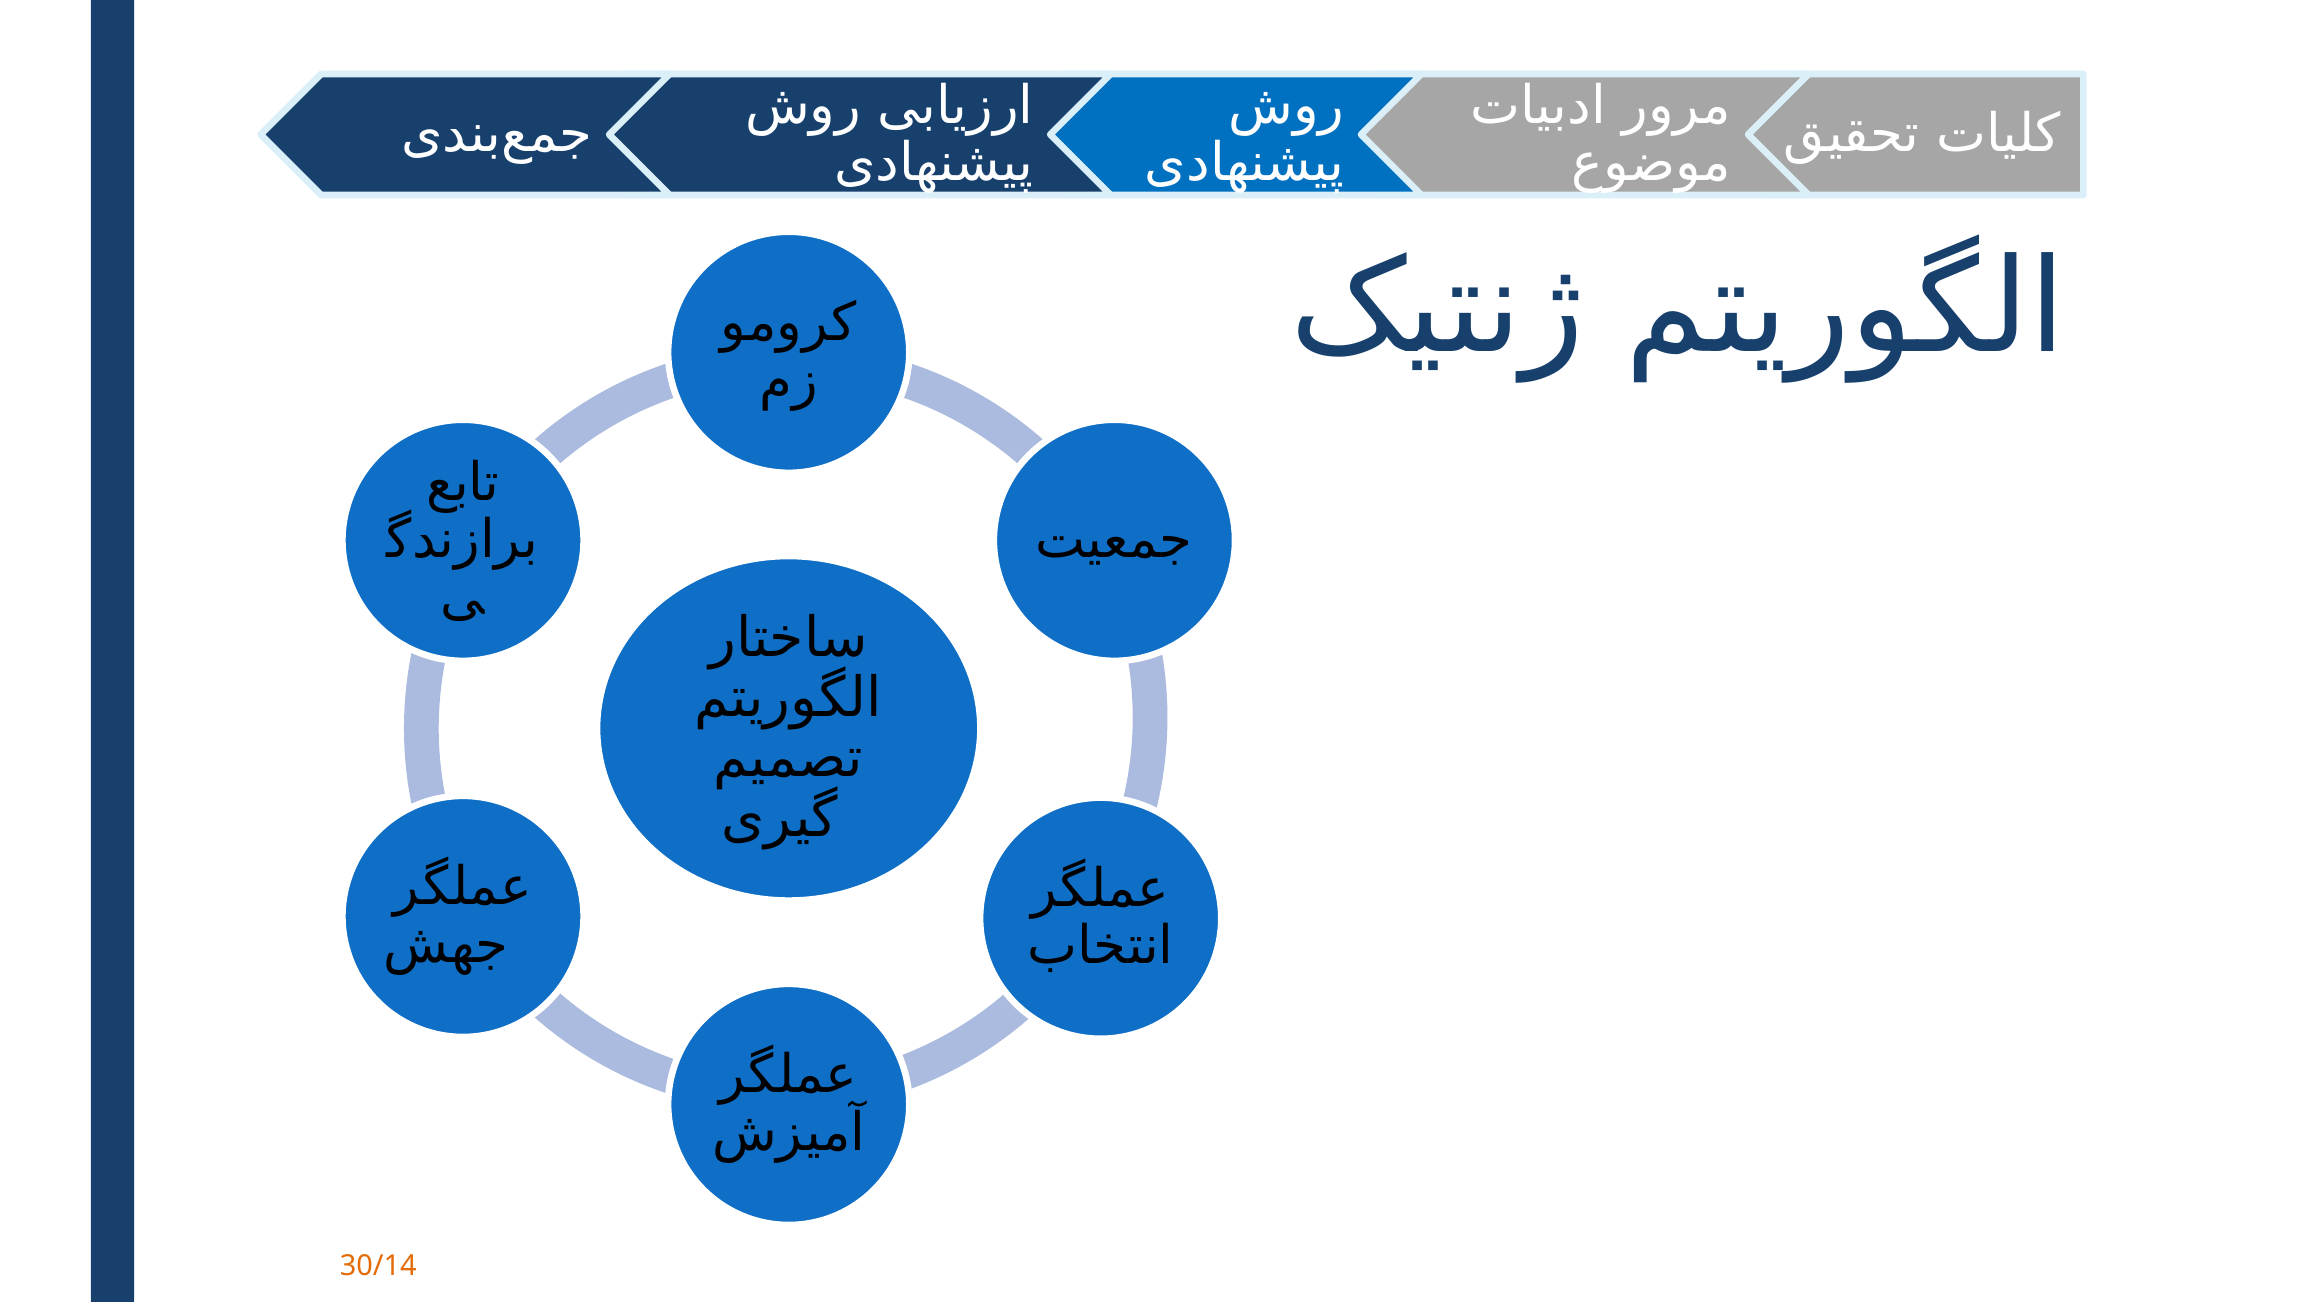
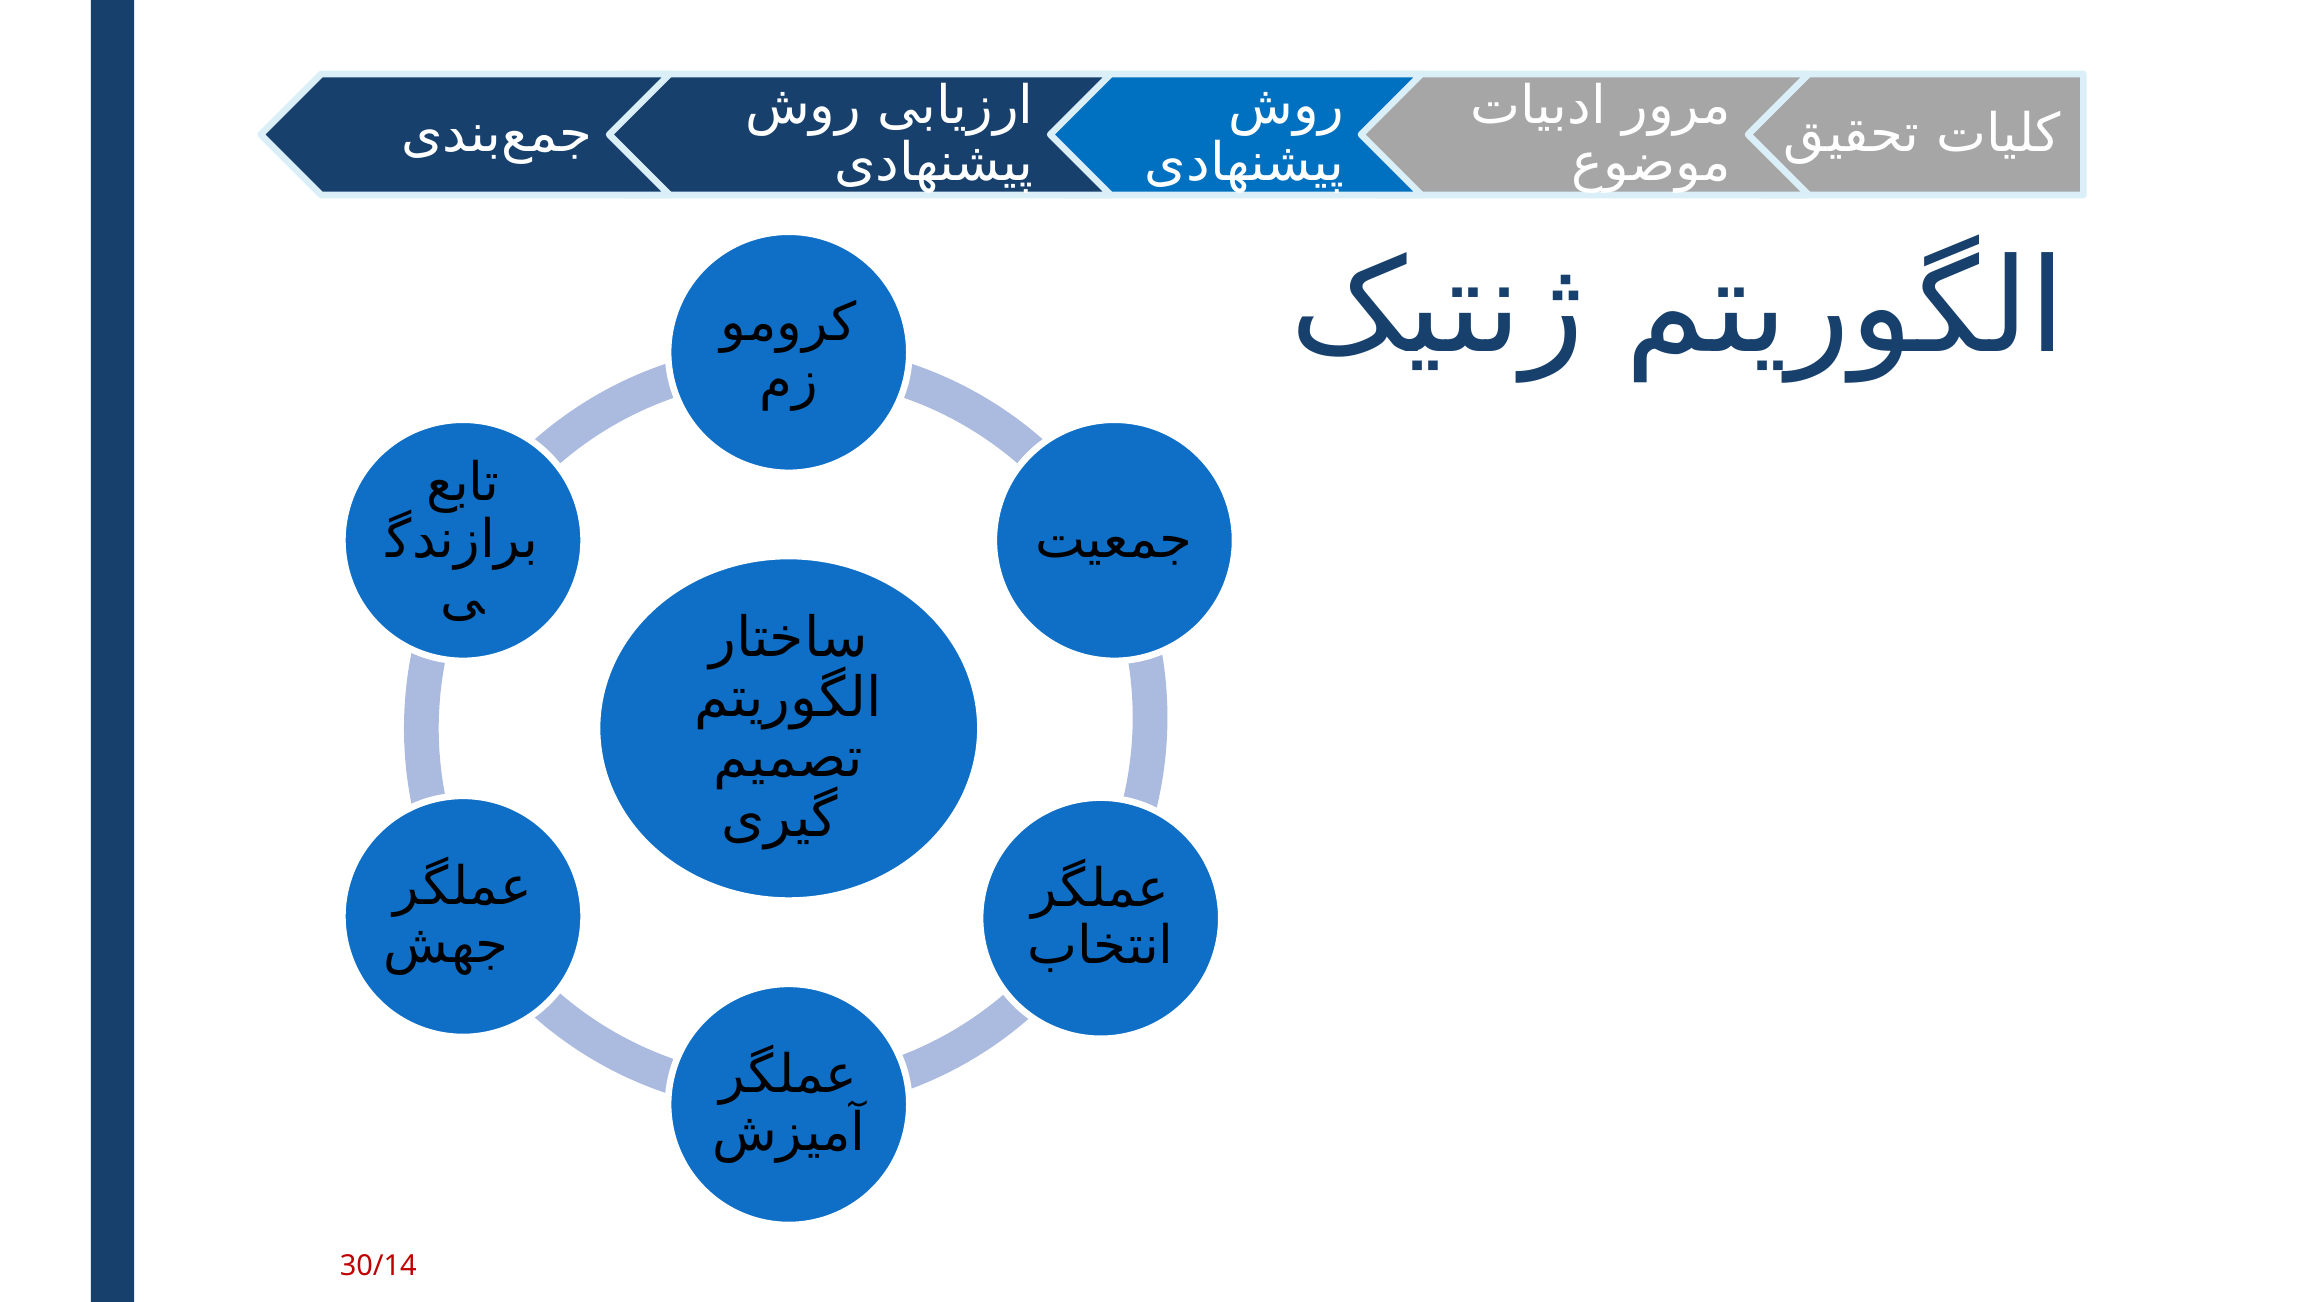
30/14 colour: orange -> red
